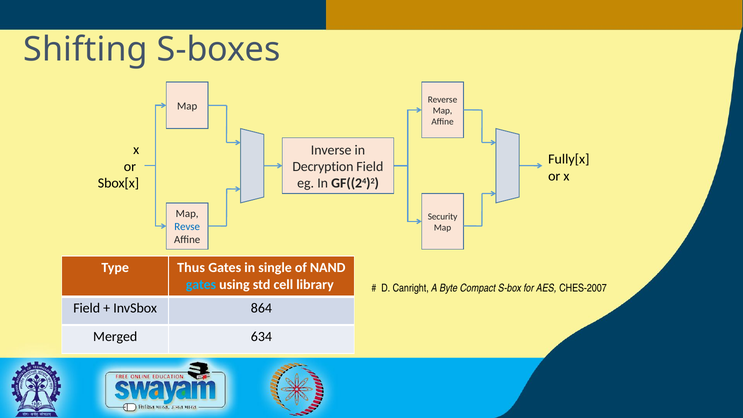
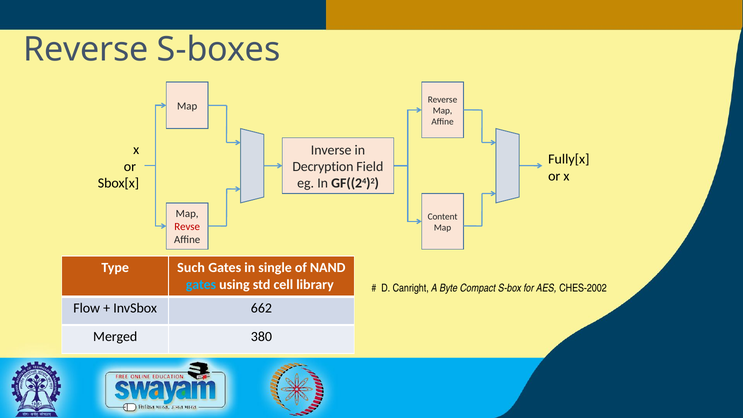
Shifting at (86, 50): Shifting -> Reverse
Security: Security -> Content
Revse colour: blue -> red
Thus: Thus -> Such
CHES-2007: CHES-2007 -> CHES-2002
Field at (87, 308): Field -> Flow
864: 864 -> 662
634: 634 -> 380
